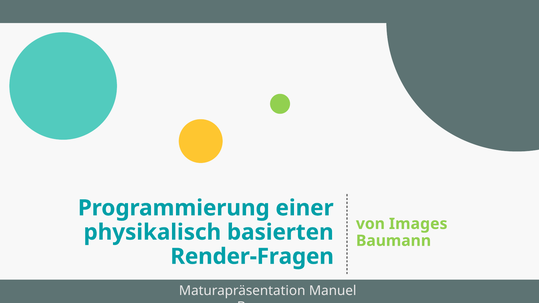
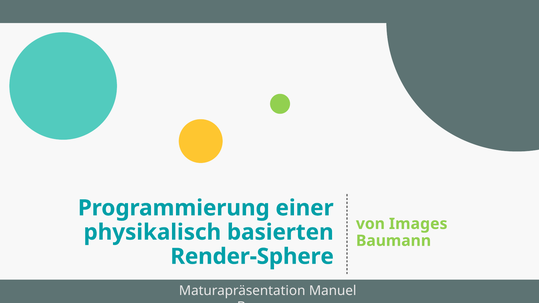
Render-Fragen: Render-Fragen -> Render-Sphere
